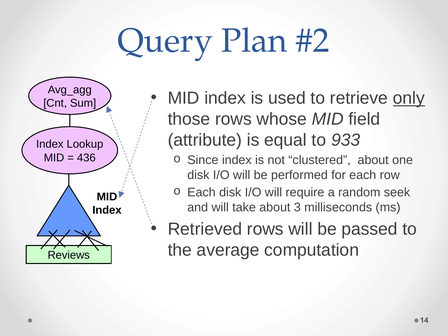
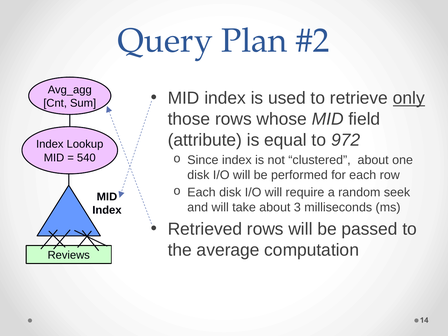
933: 933 -> 972
436: 436 -> 540
